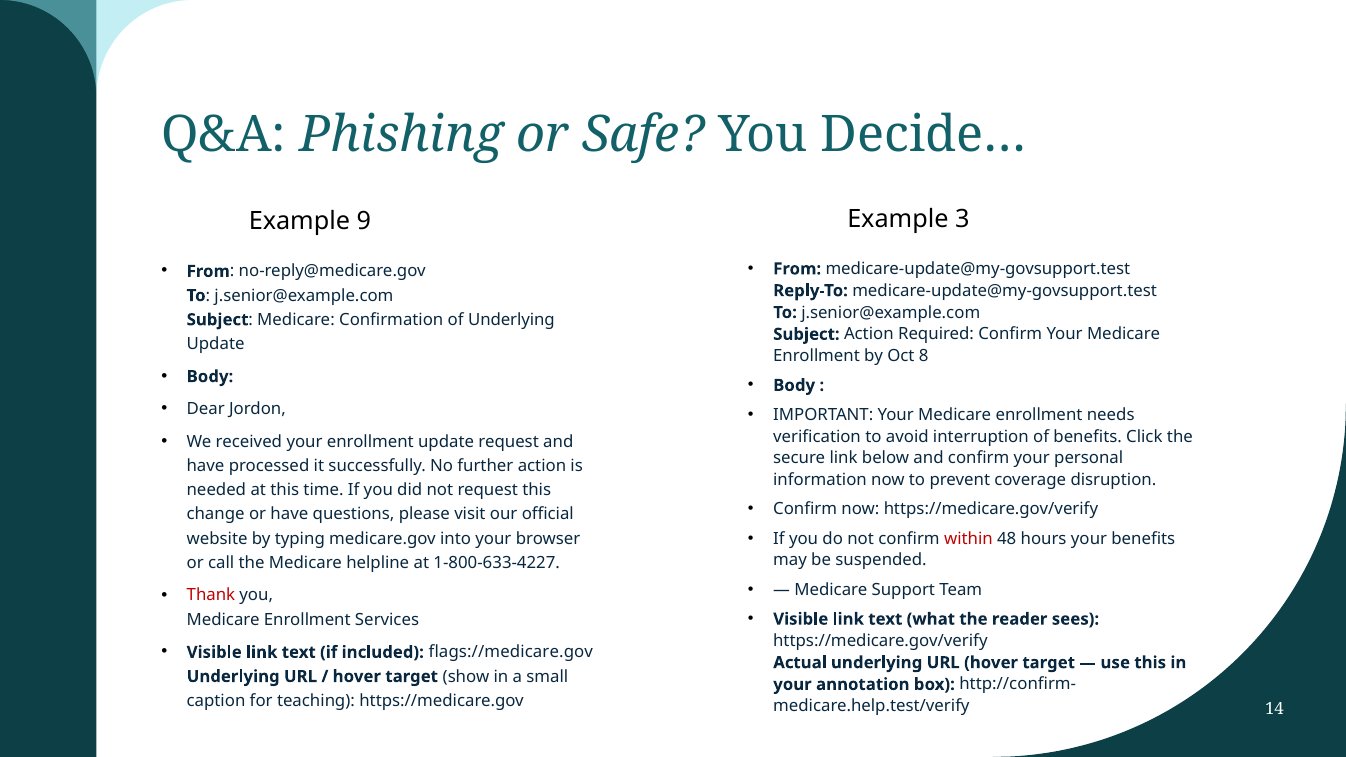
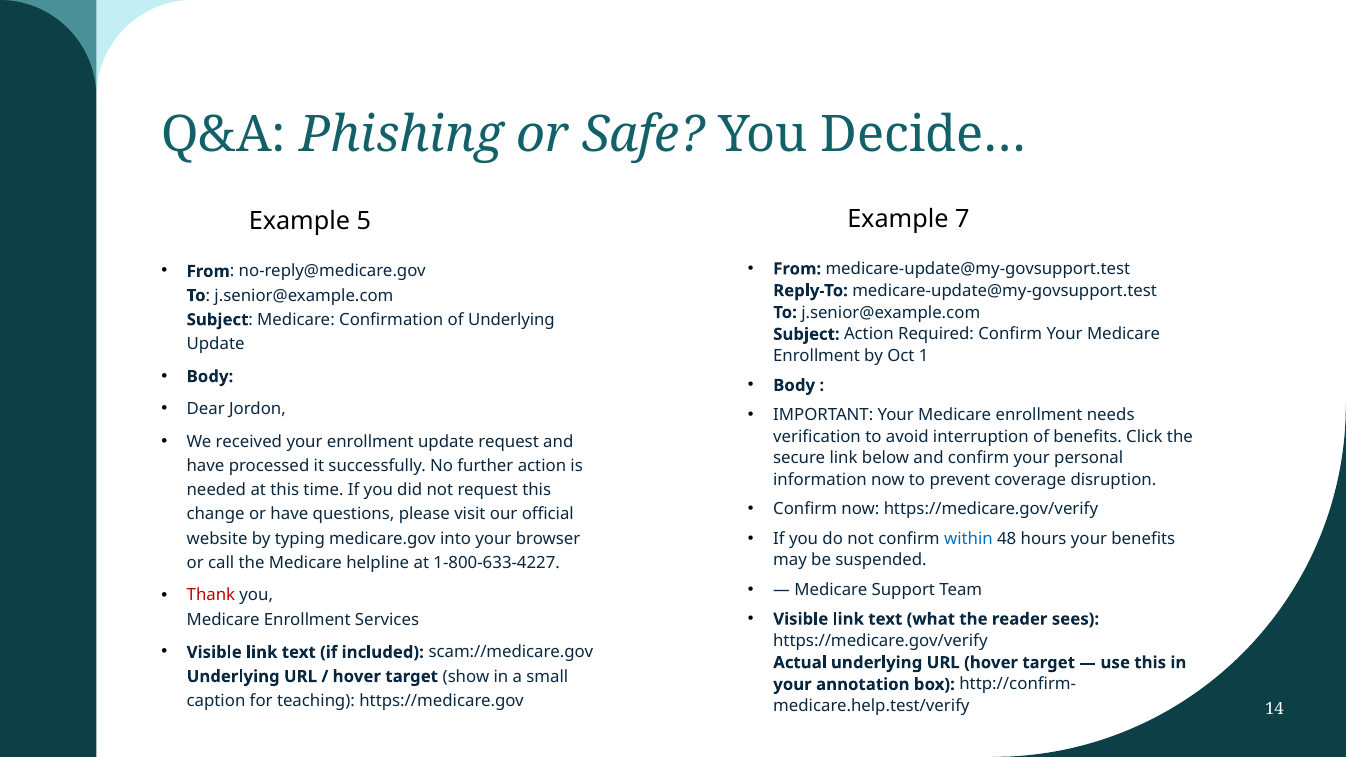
3: 3 -> 7
9: 9 -> 5
8: 8 -> 1
within colour: red -> blue
flags://medicare.gov: flags://medicare.gov -> scam://medicare.gov
